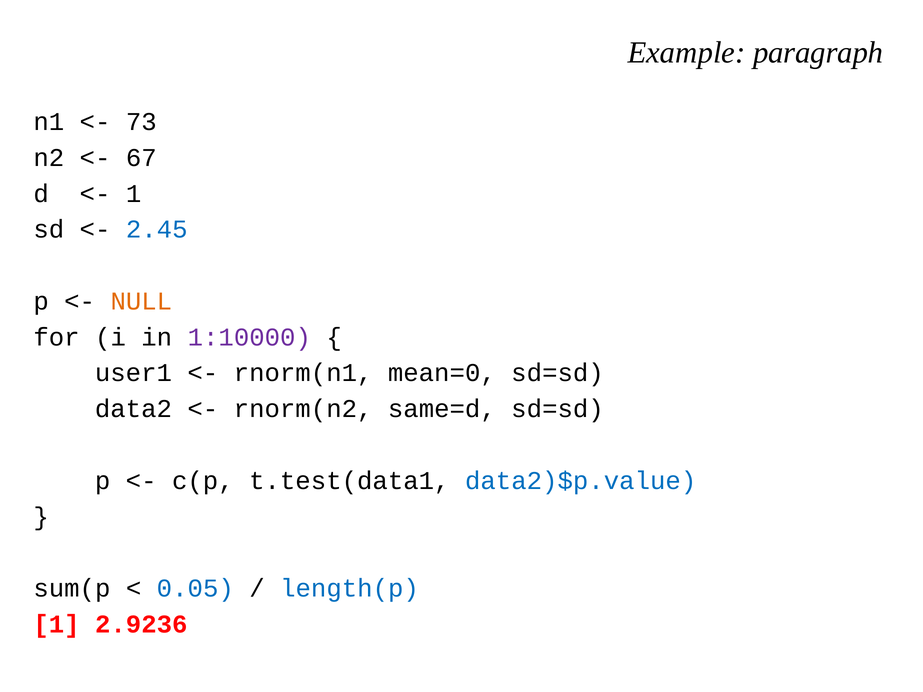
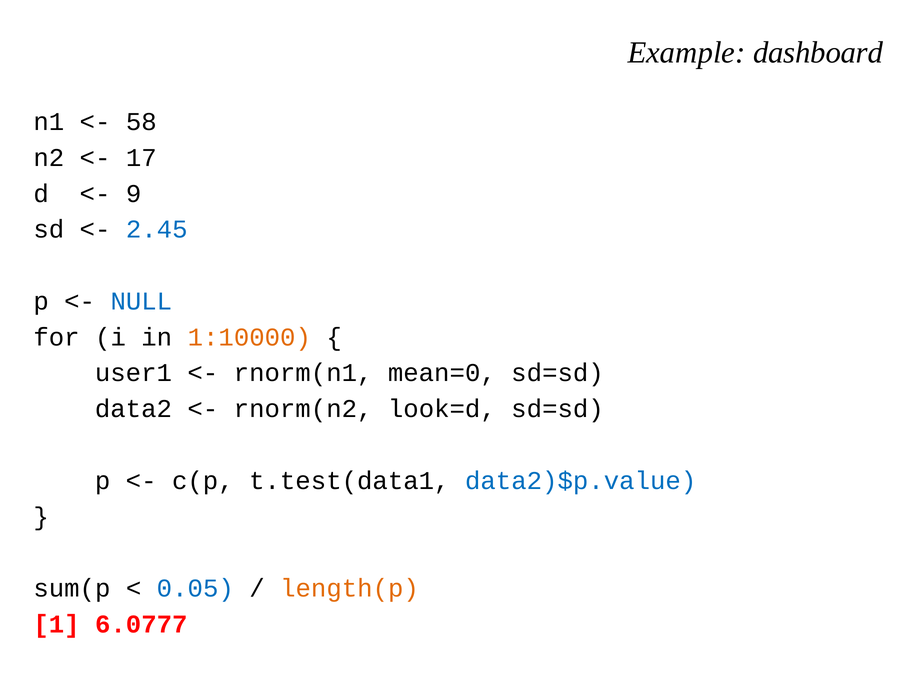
paragraph: paragraph -> dashboard
73: 73 -> 58
67: 67 -> 17
1 at (134, 194): 1 -> 9
NULL colour: orange -> blue
1:10000 colour: purple -> orange
same=d: same=d -> look=d
length(p colour: blue -> orange
2.9236: 2.9236 -> 6.0777
